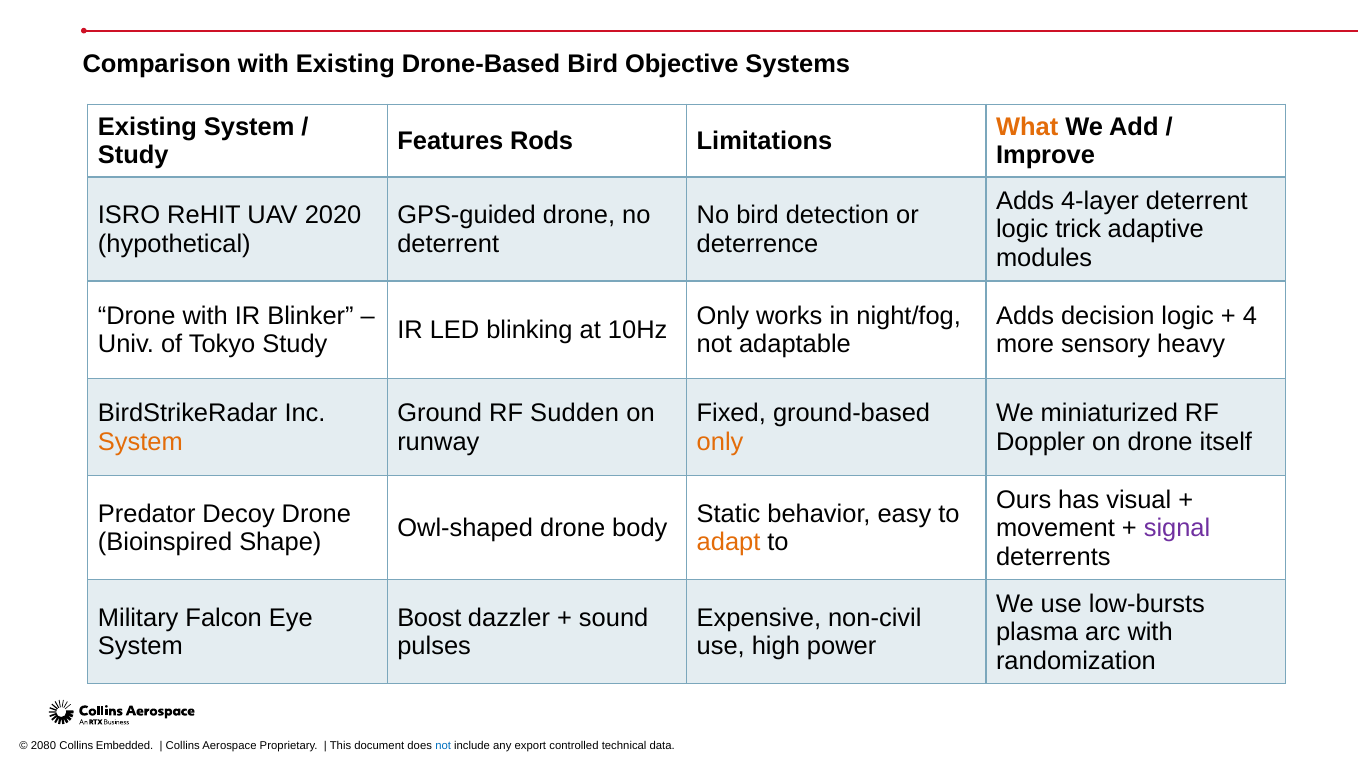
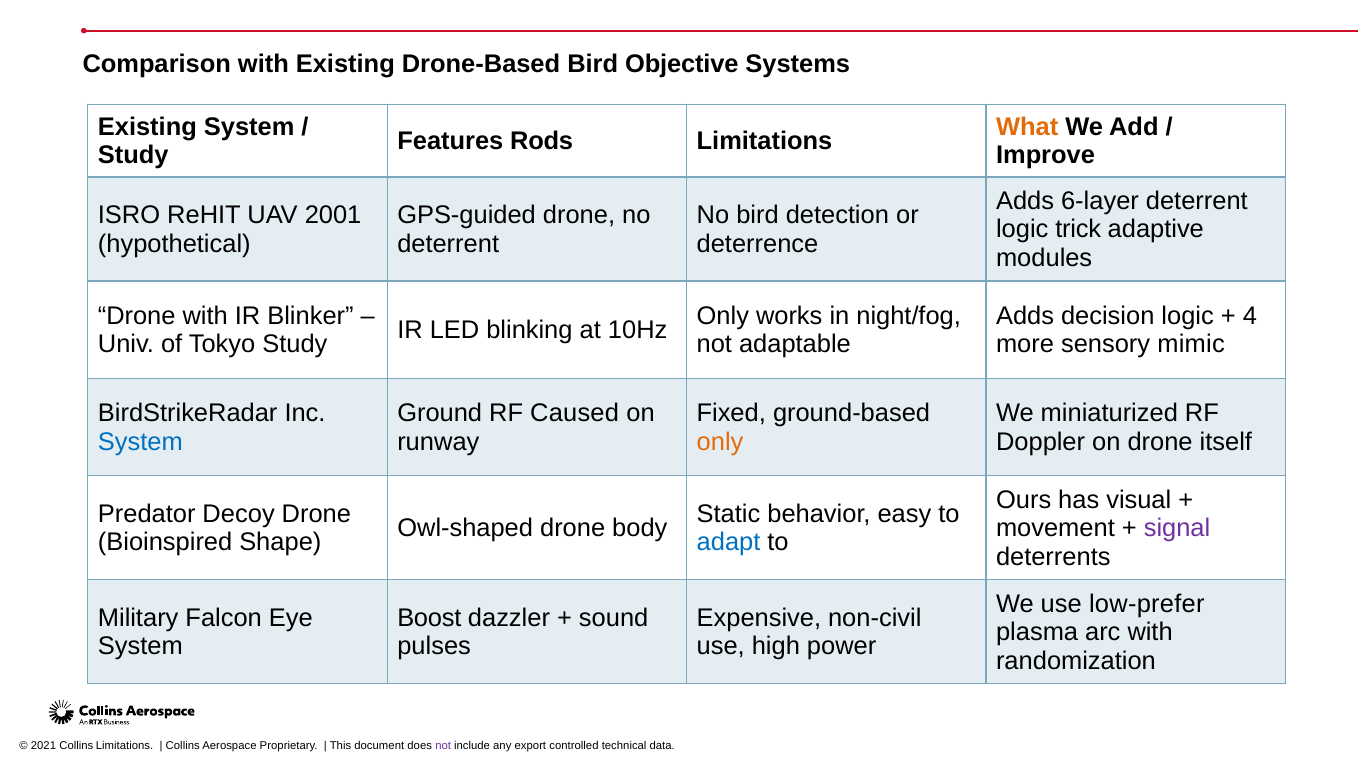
4-layer: 4-layer -> 6-layer
2020: 2020 -> 2001
heavy: heavy -> mimic
Sudden: Sudden -> Caused
System at (140, 442) colour: orange -> blue
adapt colour: orange -> blue
low-bursts: low-bursts -> low-prefer
2080: 2080 -> 2021
Collins Embedded: Embedded -> Limitations
not at (443, 746) colour: blue -> purple
